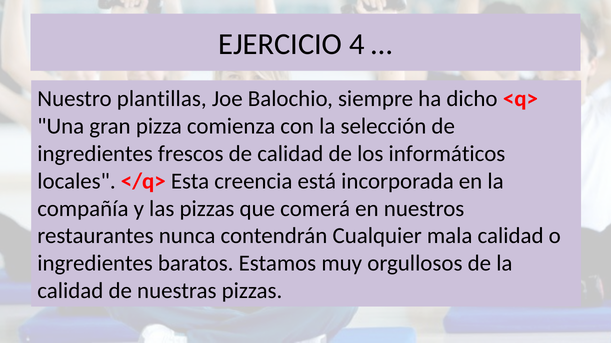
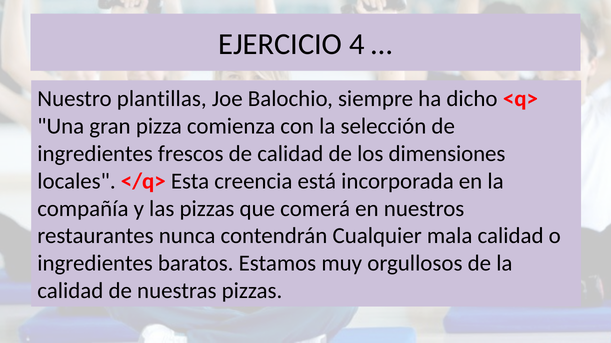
informáticos: informáticos -> dimensiones
